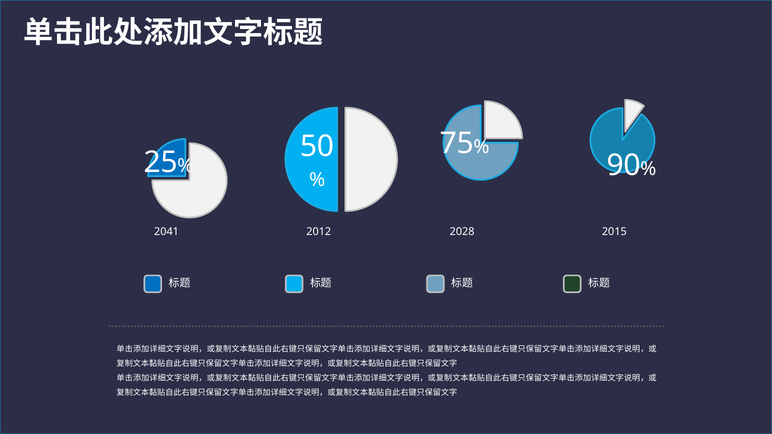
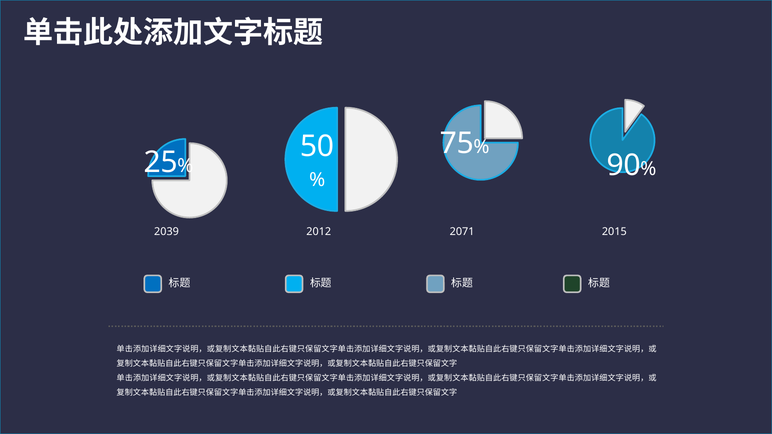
2041: 2041 -> 2039
2028: 2028 -> 2071
